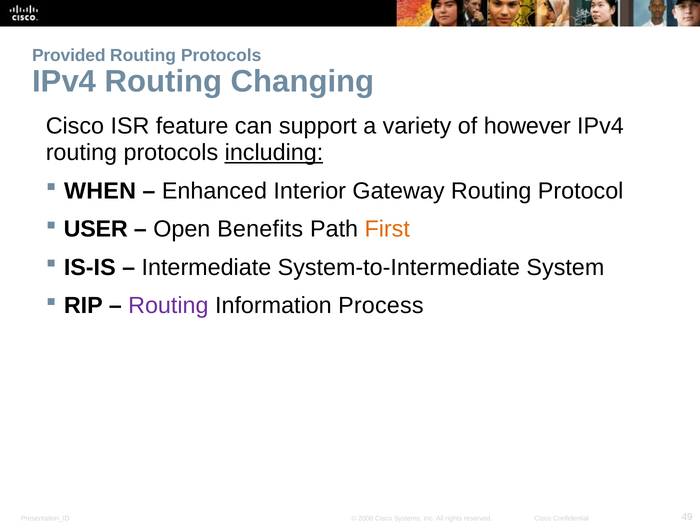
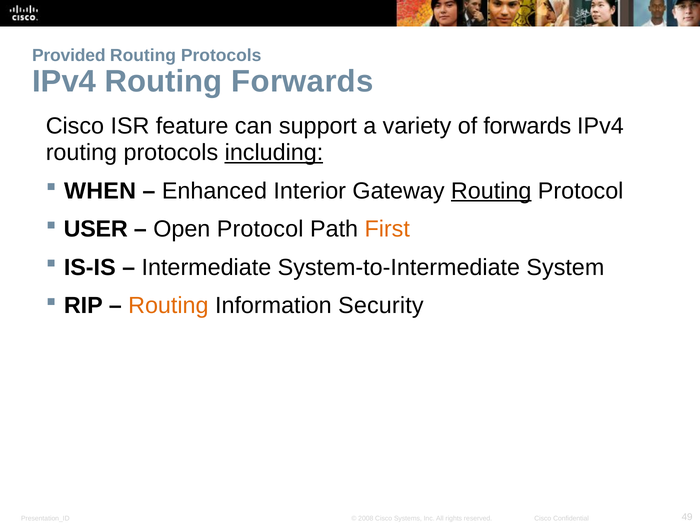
Routing Changing: Changing -> Forwards
of however: however -> forwards
Routing at (491, 191) underline: none -> present
Open Benefits: Benefits -> Protocol
Routing at (168, 306) colour: purple -> orange
Process: Process -> Security
